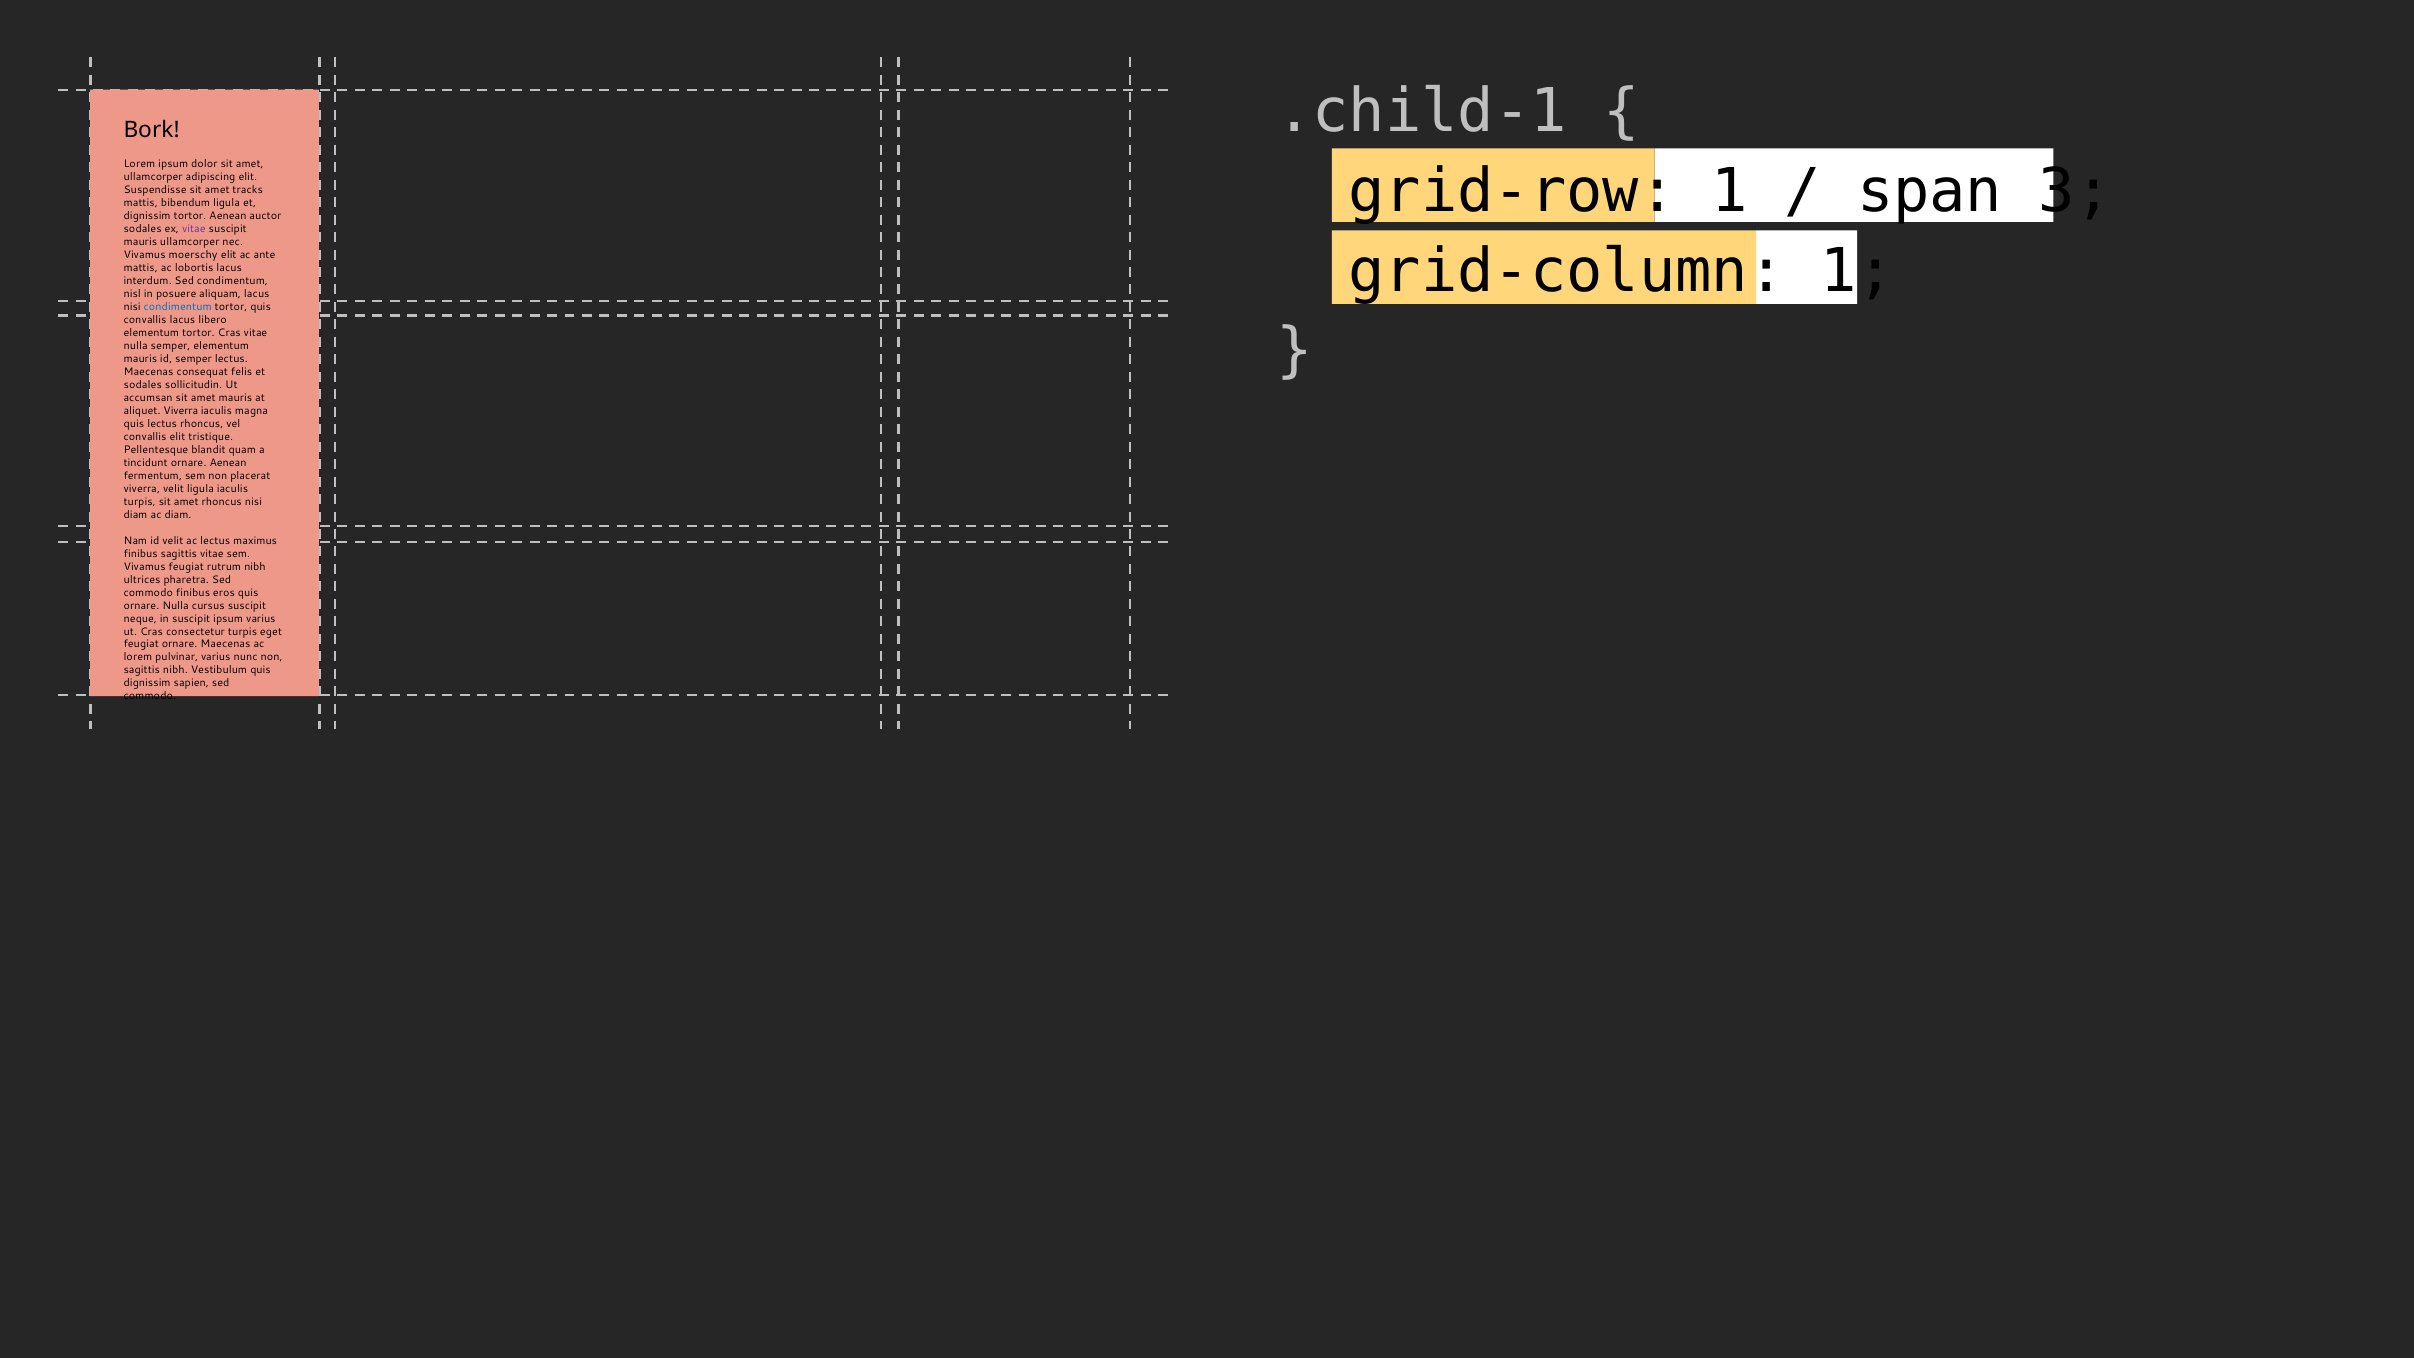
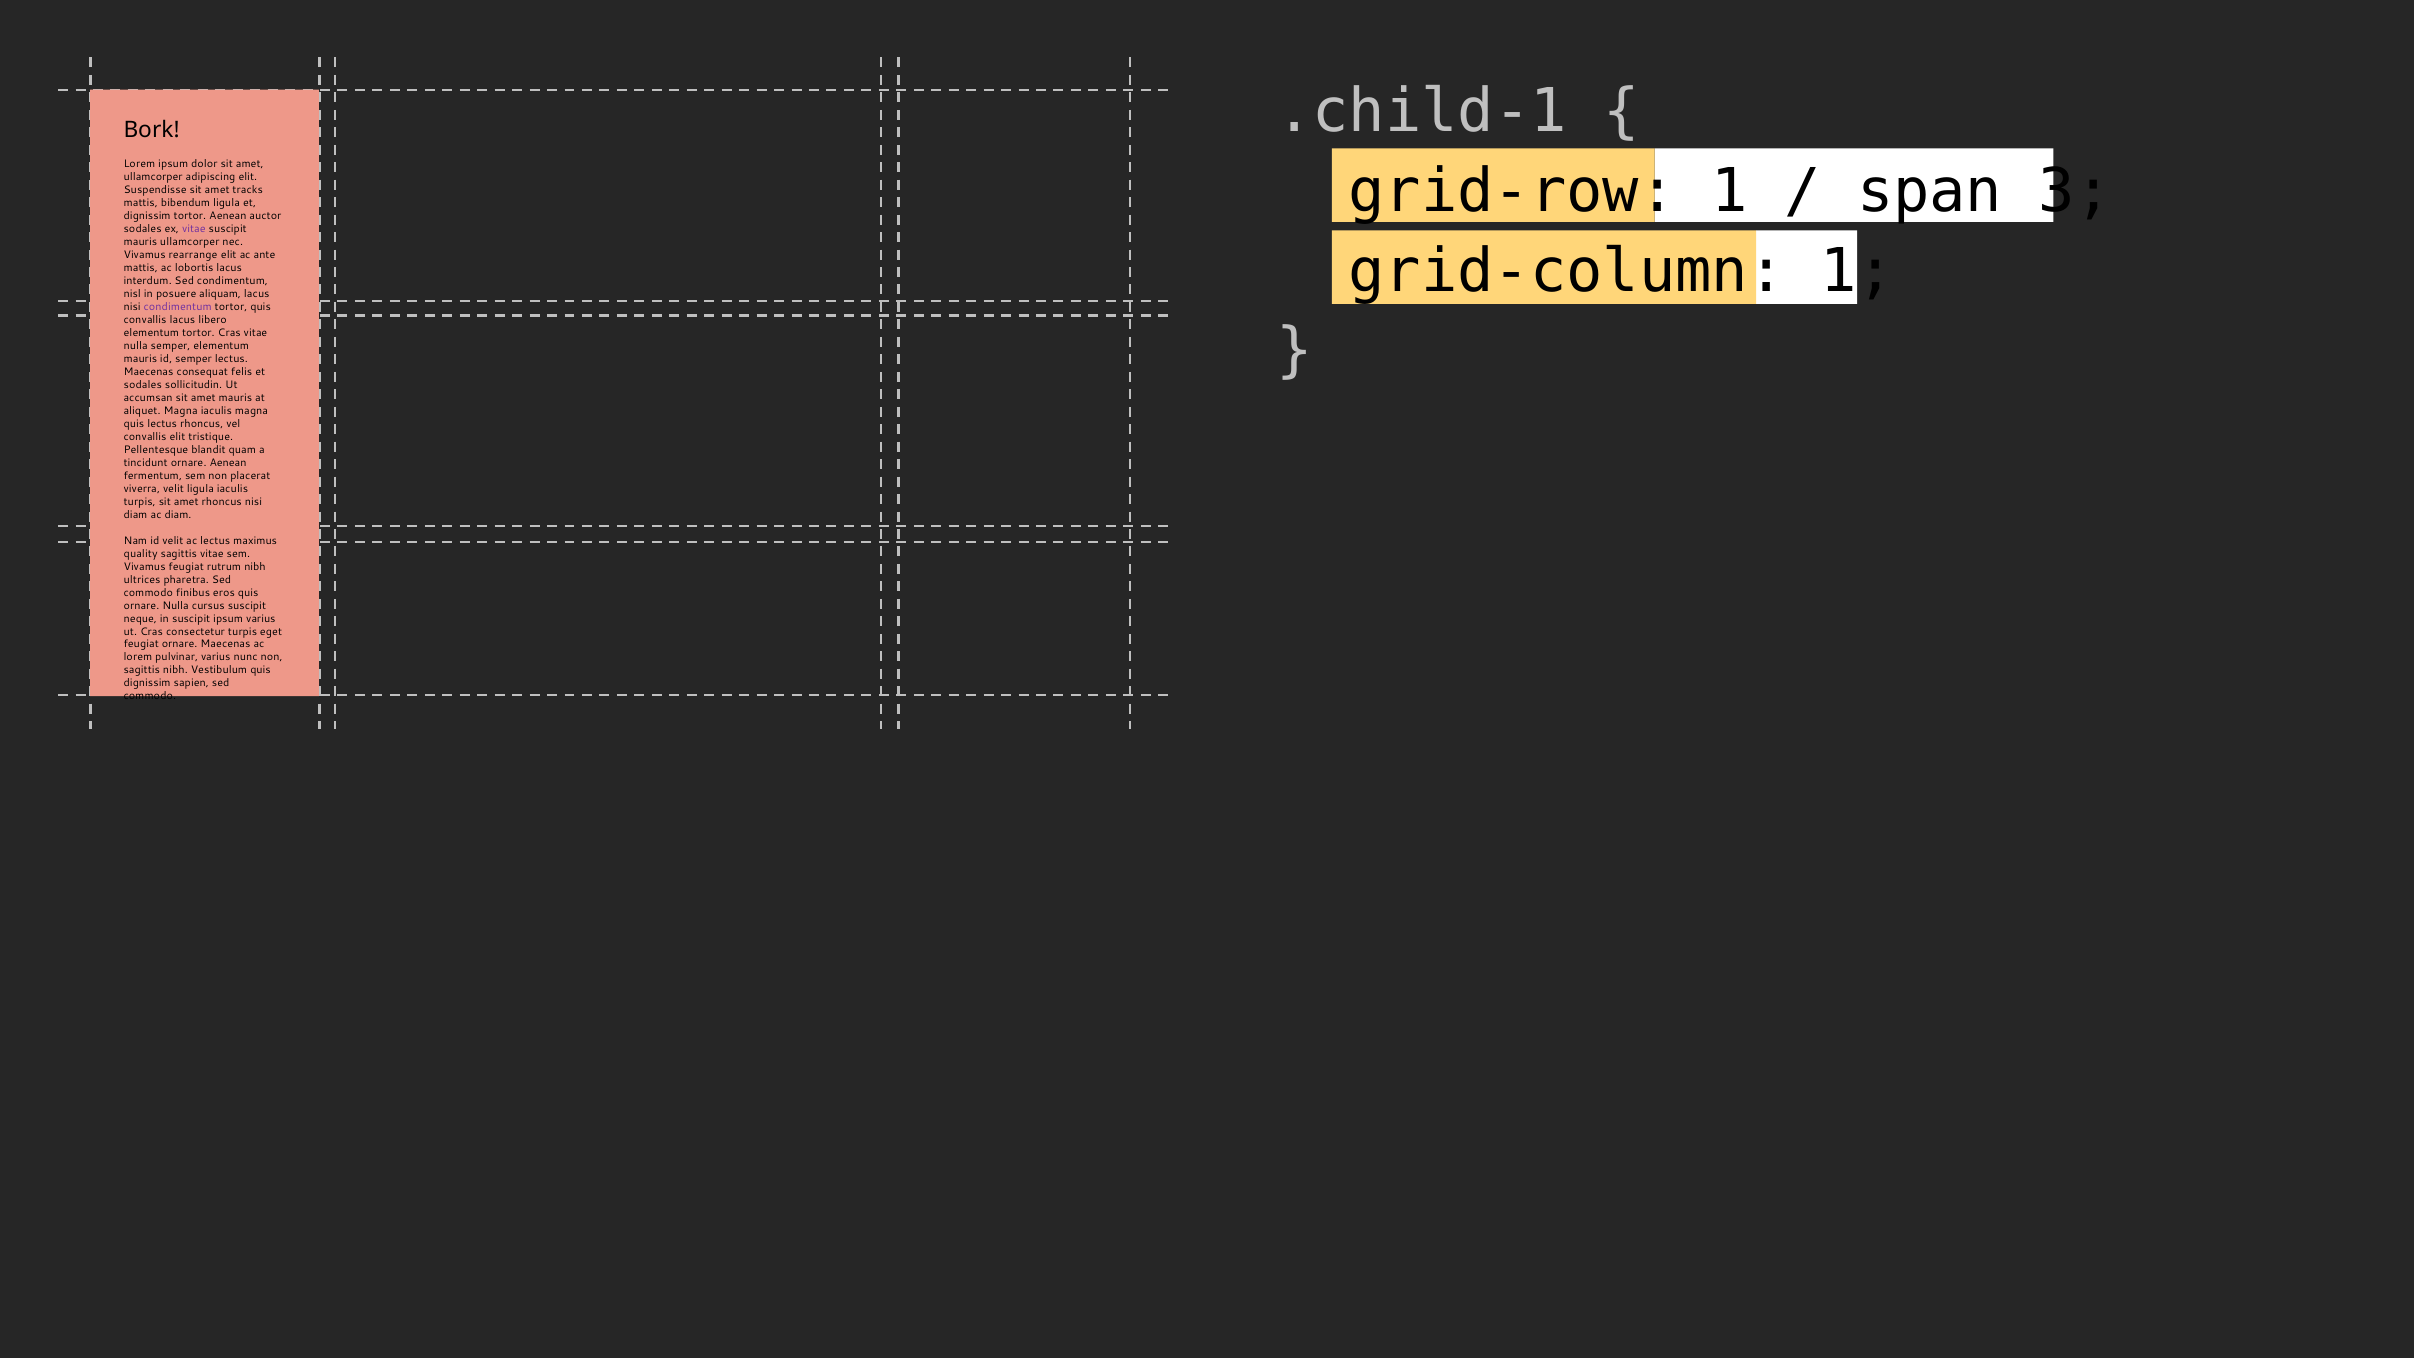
moerschy: moerschy -> rearrange
condimentum at (178, 307) colour: blue -> purple
aliquet Viverra: Viverra -> Magna
finibus at (141, 554): finibus -> quality
